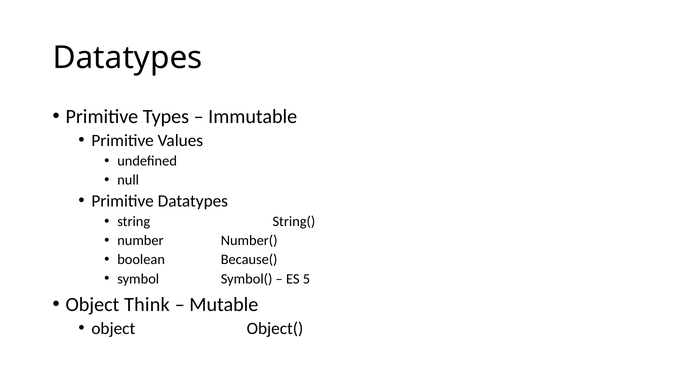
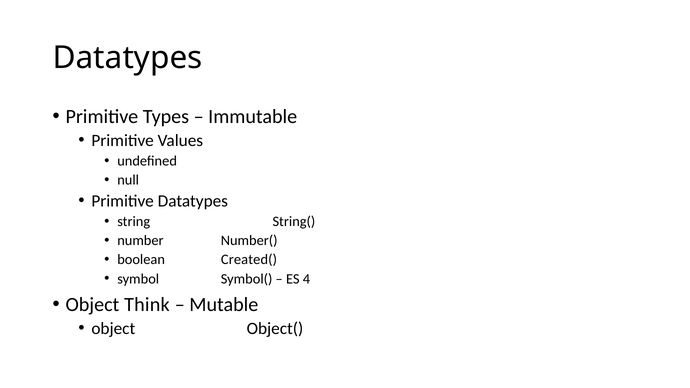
Because(: Because( -> Created(
5: 5 -> 4
